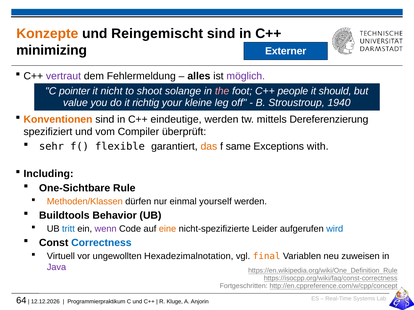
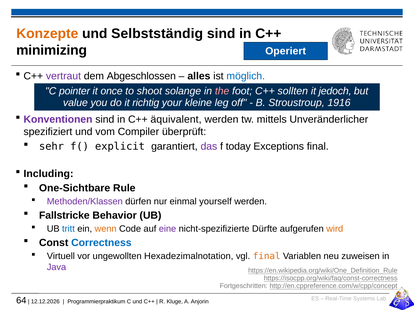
Reingemischt: Reingemischt -> Selbstständig
Externer: Externer -> Operiert
Fehlermeldung: Fehlermeldung -> Abgeschlossen
möglich colour: purple -> blue
nicht: nicht -> once
people: people -> sollten
should: should -> jedoch
1940: 1940 -> 1916
Konventionen colour: orange -> purple
eindeutige: eindeutige -> äquivalent
Dereferenzierung: Dereferenzierung -> Unveränderlicher
flexible: flexible -> explicit
das colour: orange -> purple
same: same -> today
Exceptions with: with -> final
Methoden/Klassen colour: orange -> purple
Buildtools: Buildtools -> Fallstricke
wenn colour: purple -> orange
eine colour: orange -> purple
Leider: Leider -> Dürfte
wird colour: blue -> orange
